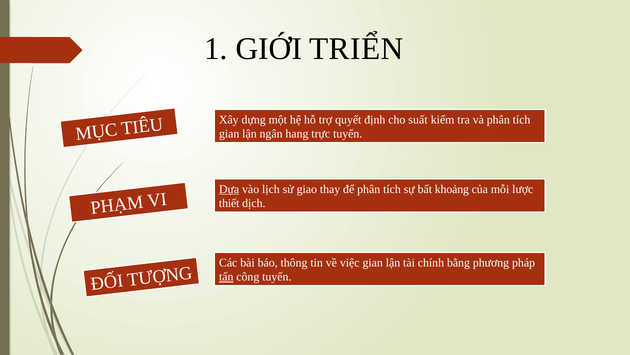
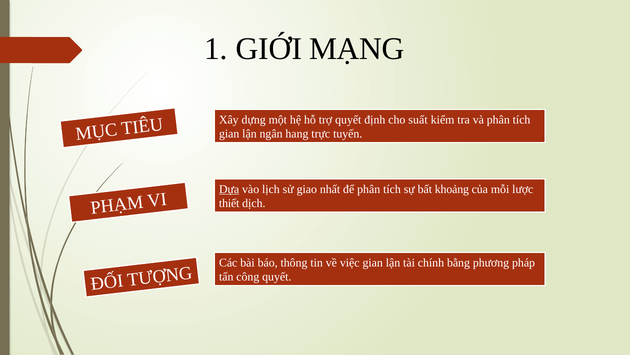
TRIỂN: TRIỂN -> MẠNG
thay: thay -> nhất
tấn underline: present -> none
công tuyến: tuyến -> quyết
